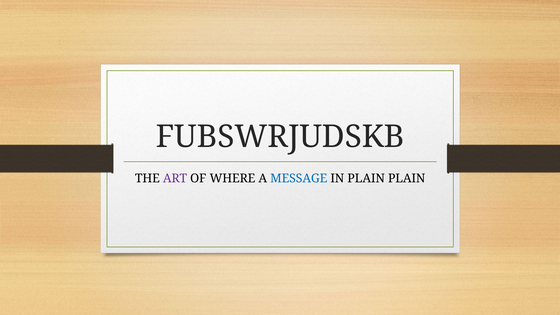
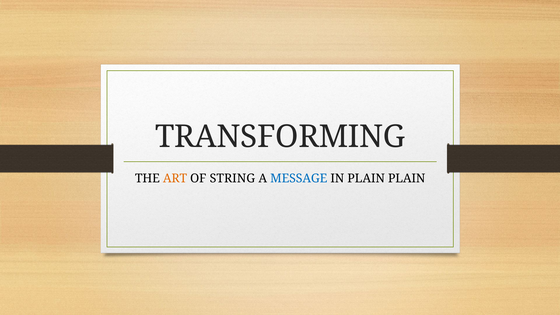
FUBSWRJUDSKB: FUBSWRJUDSKB -> TRANSFORMING
ART colour: purple -> orange
WHERE: WHERE -> STRING
